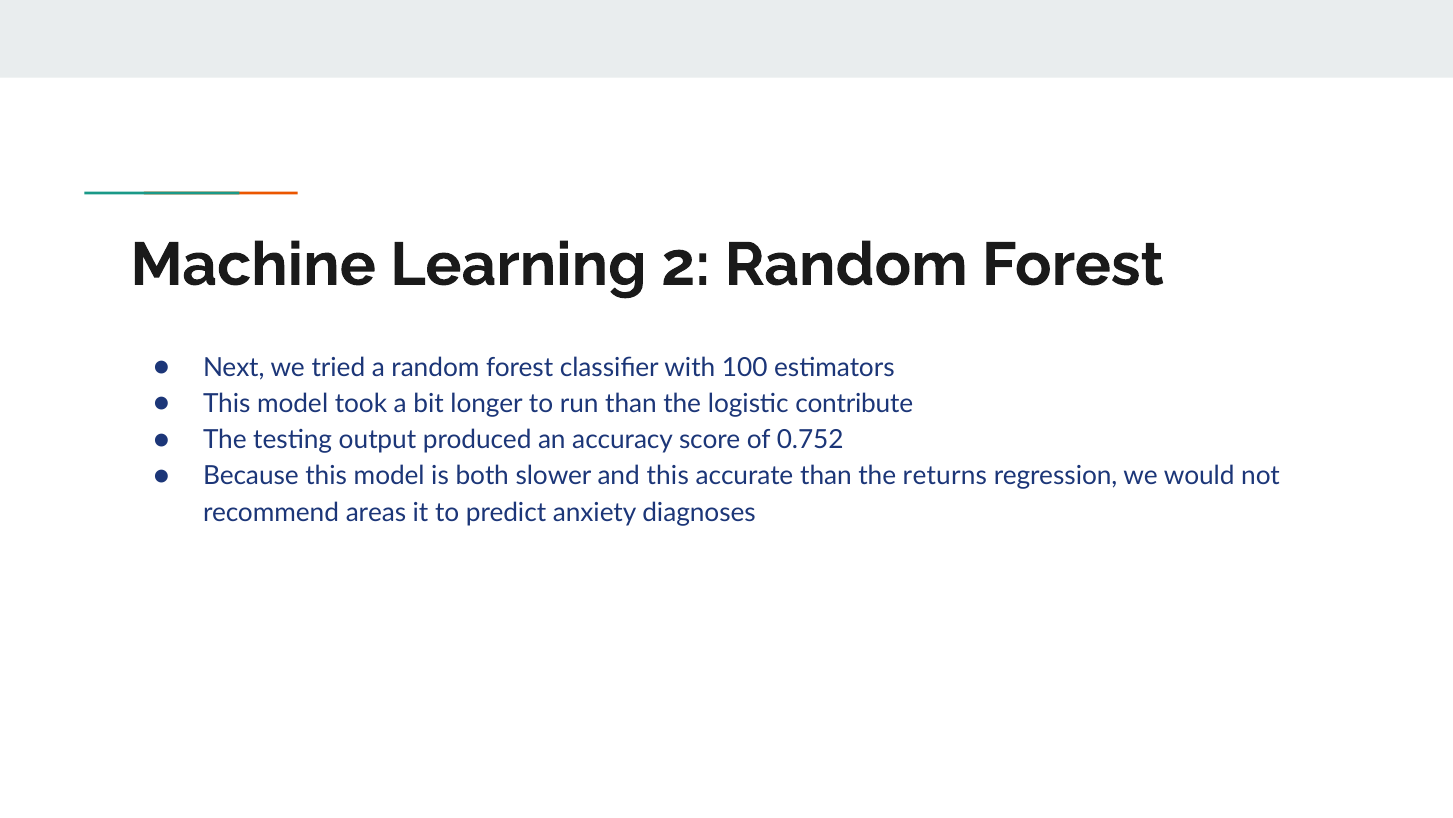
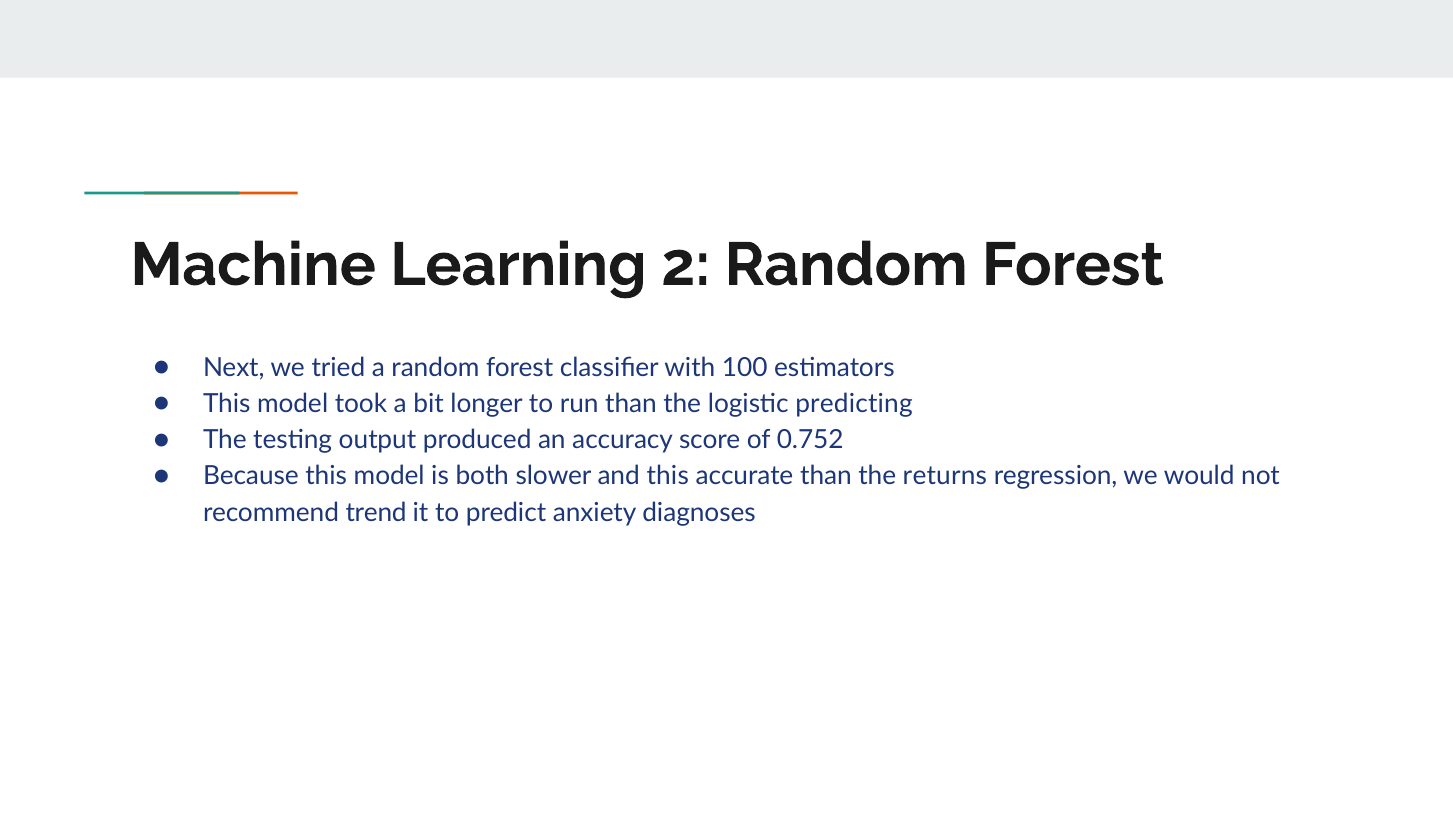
contribute: contribute -> predicting
areas: areas -> trend
